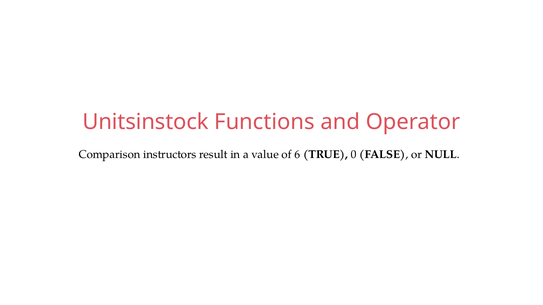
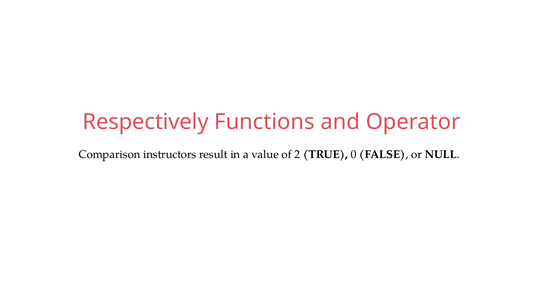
Unitsinstock: Unitsinstock -> Respectively
6: 6 -> 2
